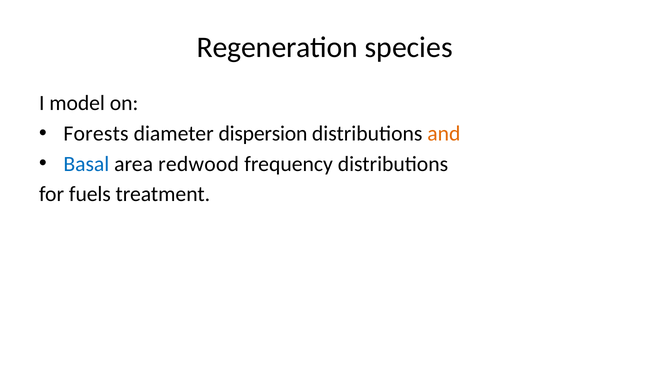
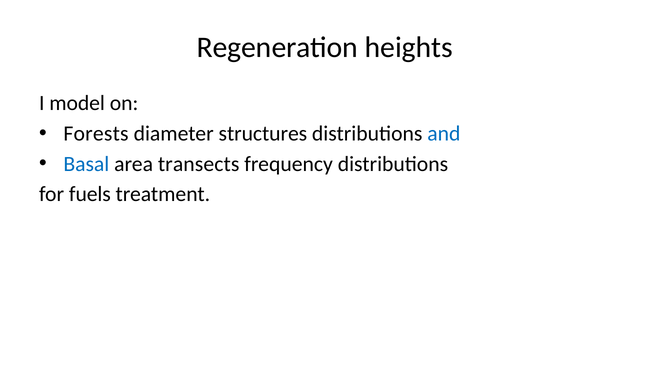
species: species -> heights
dispersion: dispersion -> structures
and colour: orange -> blue
redwood: redwood -> transects
